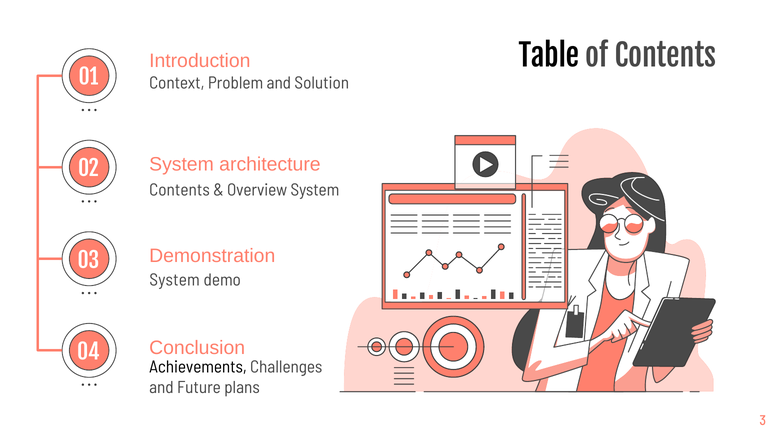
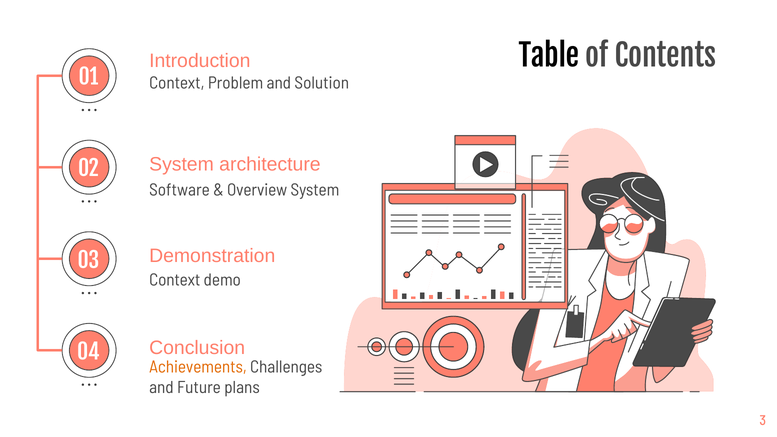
Contents at (180, 190): Contents -> Software
System at (175, 280): System -> Context
Achievements colour: black -> orange
